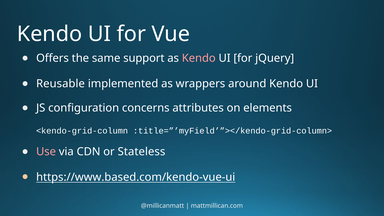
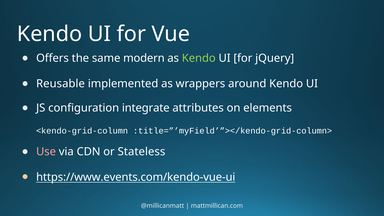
support: support -> modern
Kendo at (199, 58) colour: pink -> light green
concerns: concerns -> integrate
https://www.based.com/kendo-vue-ui: https://www.based.com/kendo-vue-ui -> https://www.events.com/kendo-vue-ui
